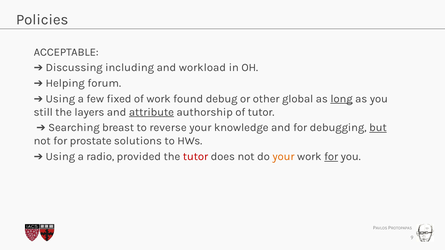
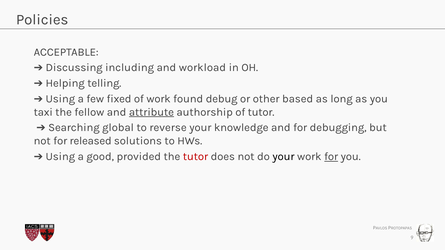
forum: forum -> telling
global: global -> based
long underline: present -> none
still: still -> taxi
layers: layers -> fellow
breast: breast -> global
but underline: present -> none
prostate: prostate -> released
radio: radio -> good
your at (283, 157) colour: orange -> black
